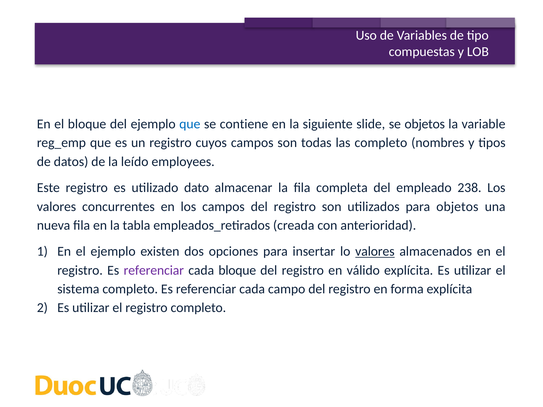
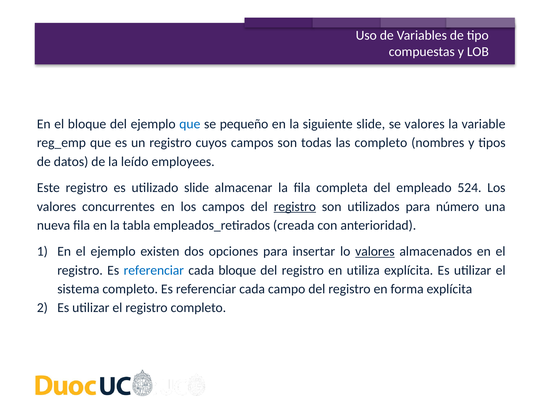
contiene: contiene -> pequeño
se objetos: objetos -> valores
utilizado dato: dato -> slide
238: 238 -> 524
registro at (295, 207) underline: none -> present
para objetos: objetos -> número
referenciar at (154, 270) colour: purple -> blue
válido: válido -> utiliza
